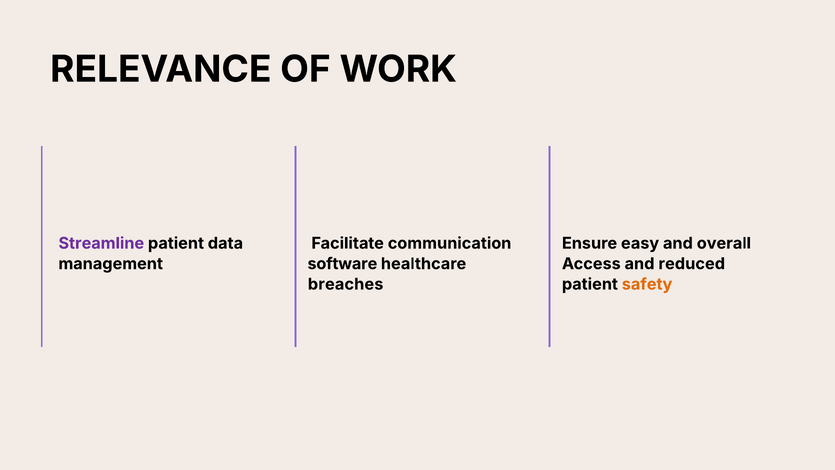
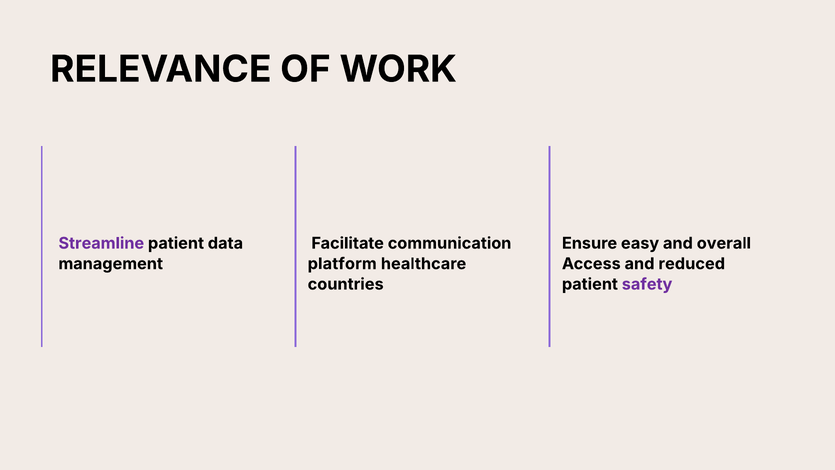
software: software -> platform
breaches: breaches -> countries
safety colour: orange -> purple
